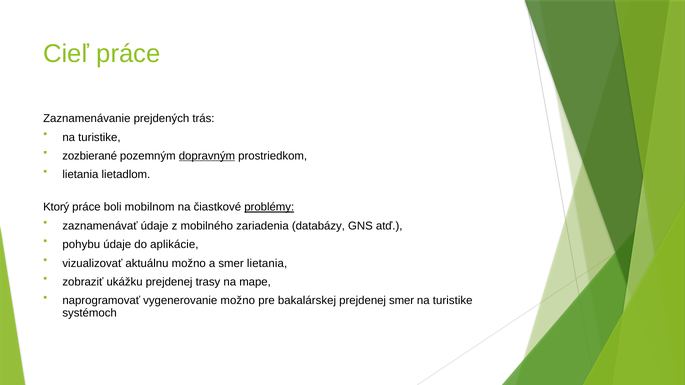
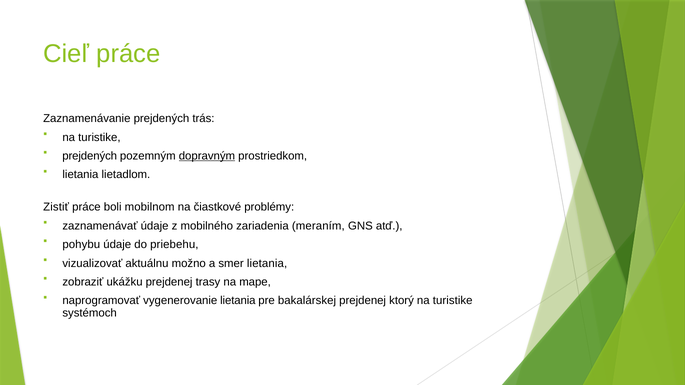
zozbierané at (90, 156): zozbierané -> prejdených
Ktorý: Ktorý -> Zistiť
problémy underline: present -> none
databázy: databázy -> meraním
aplikácie: aplikácie -> priebehu
vygenerovanie možno: možno -> lietania
prejdenej smer: smer -> ktorý
